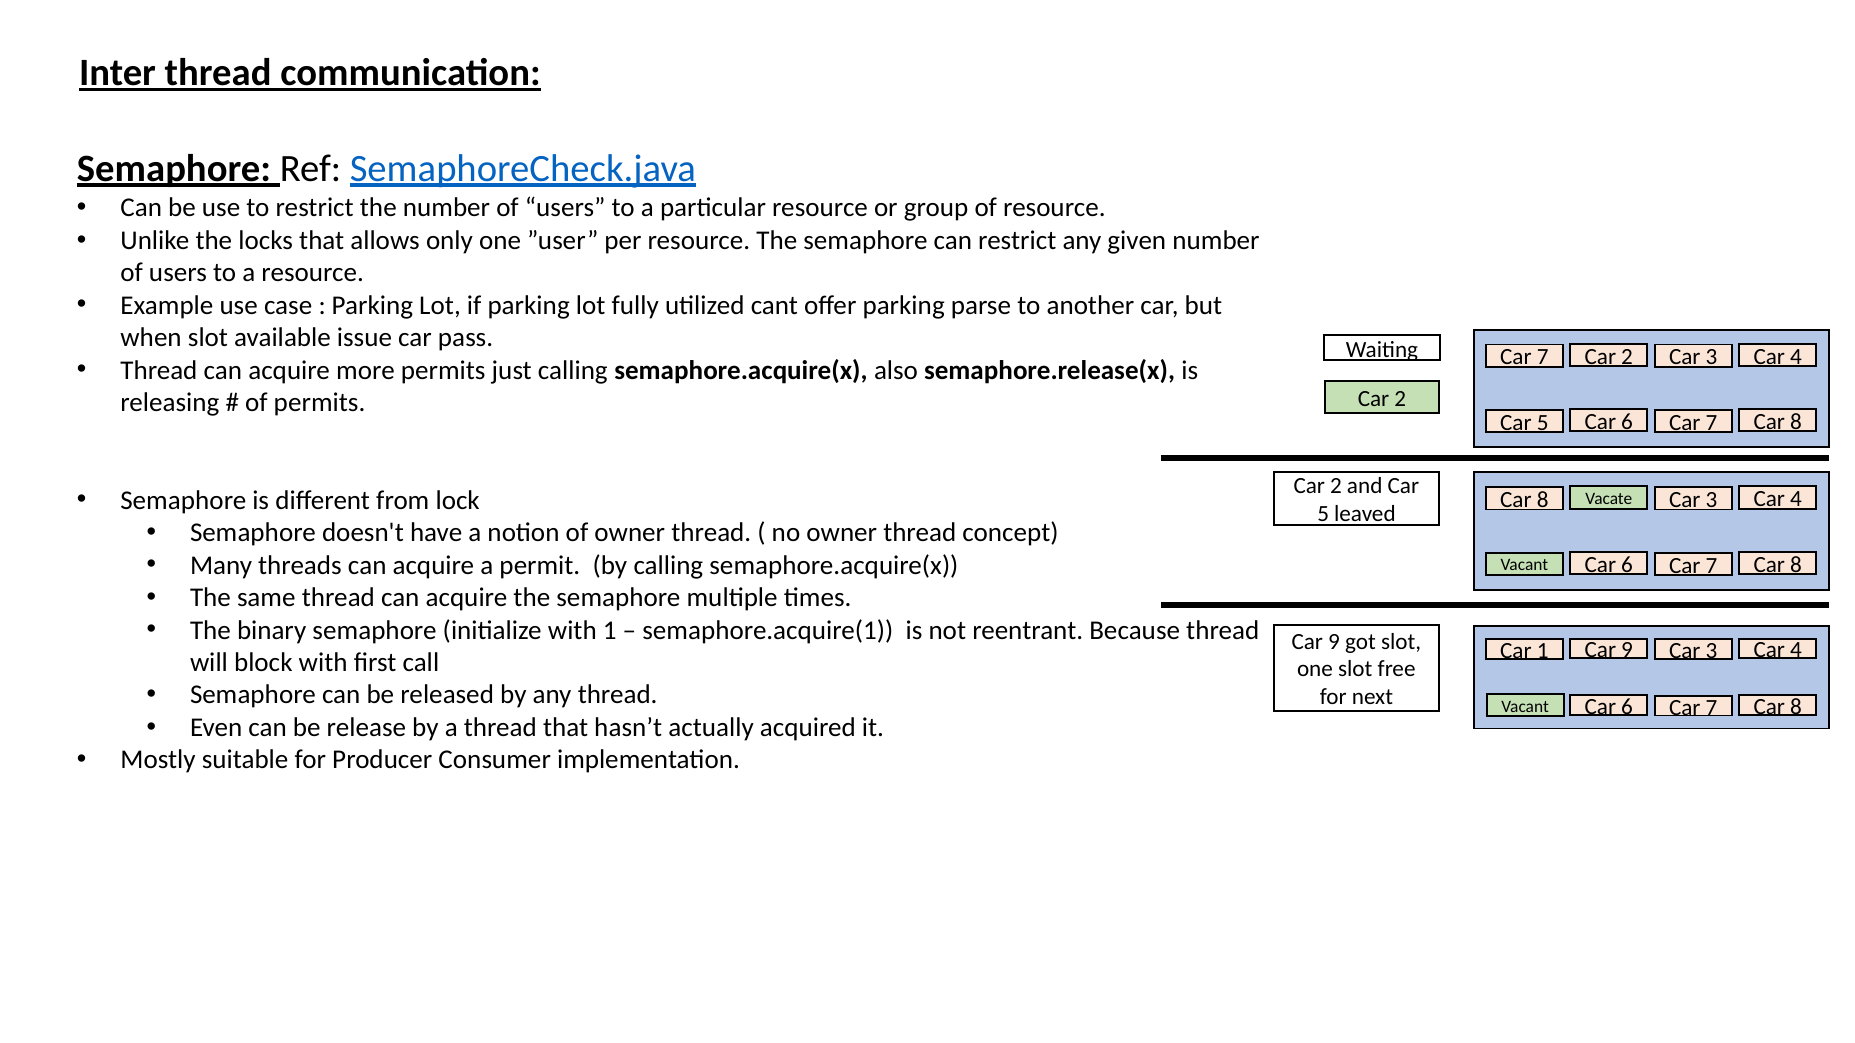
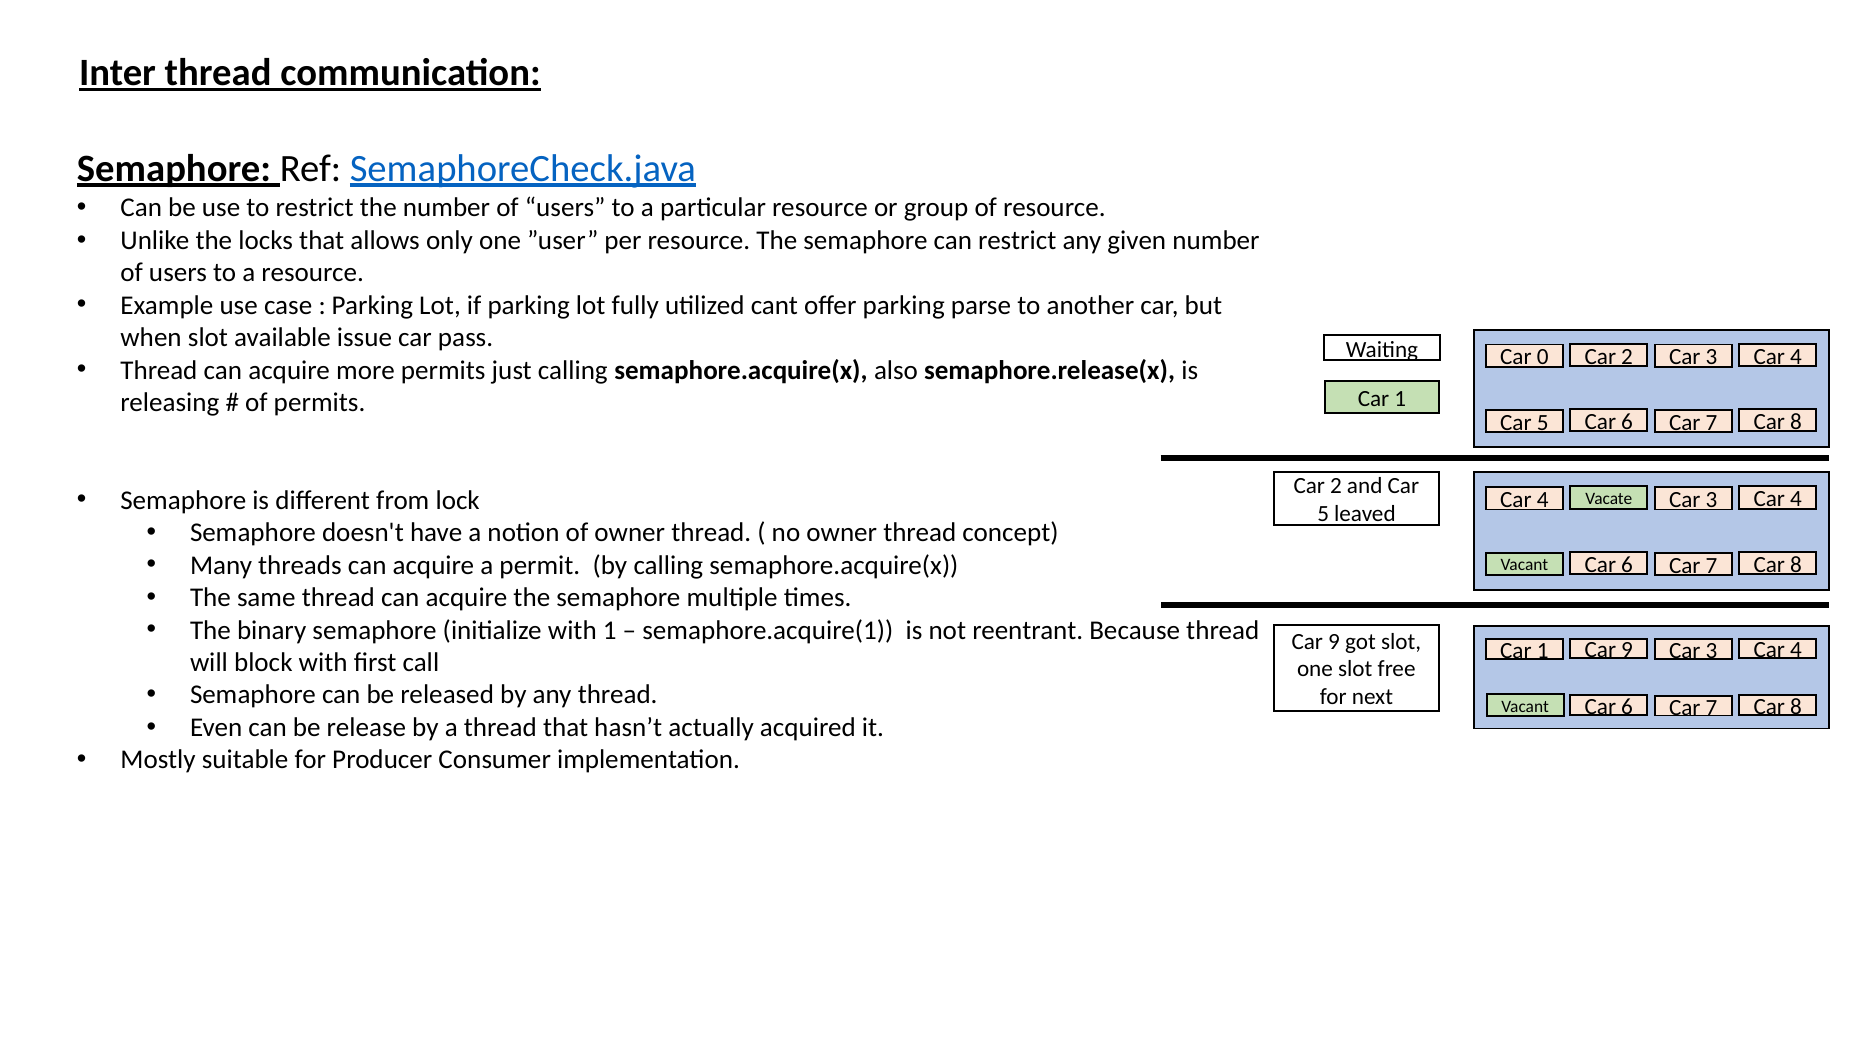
7 at (1543, 357): 7 -> 0
2 at (1400, 399): 2 -> 1
8 at (1543, 500): 8 -> 4
